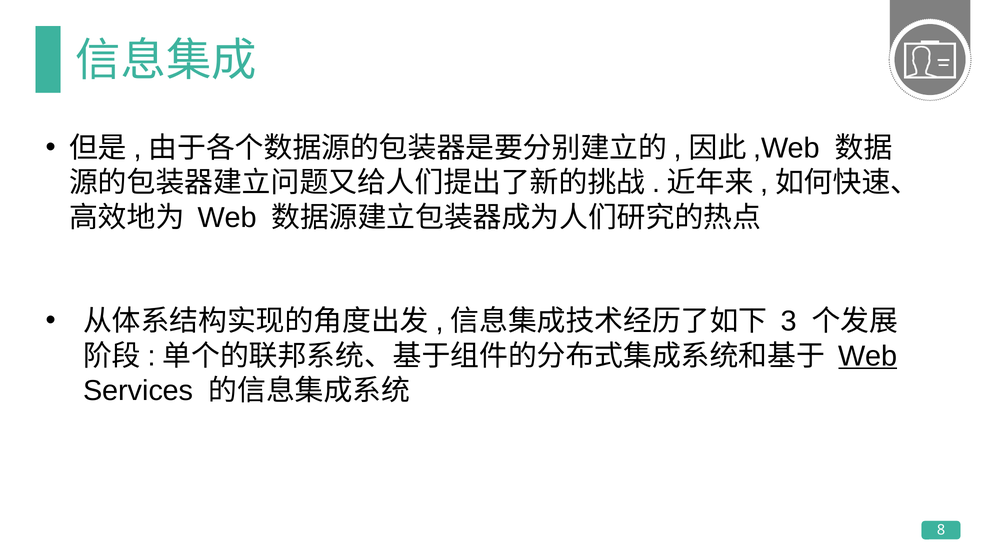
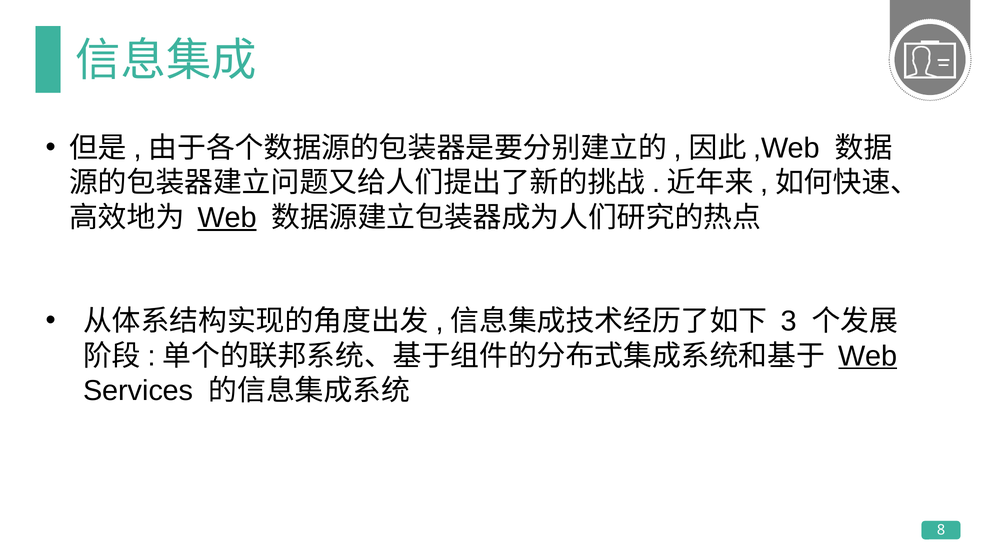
Web at (227, 218) underline: none -> present
